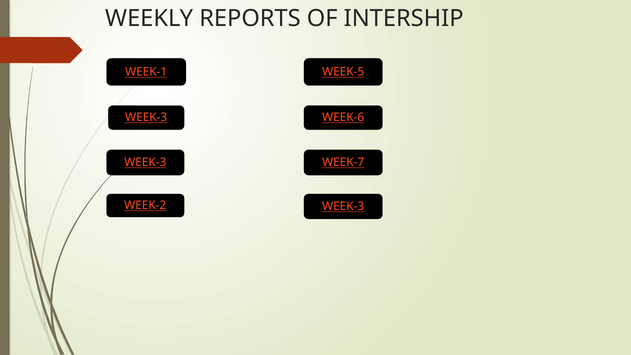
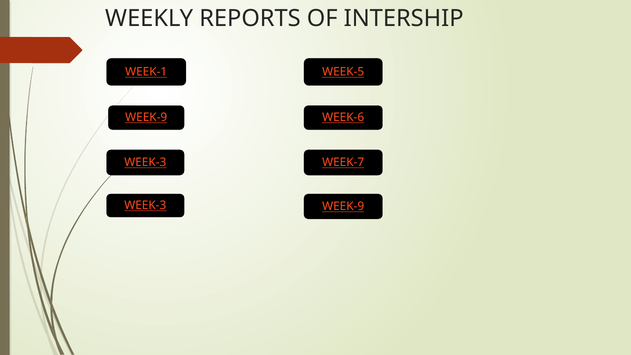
WEEK-3 at (146, 117): WEEK-3 -> WEEK-9
WEEK-2 at (145, 205): WEEK-2 -> WEEK-3
WEEK-3 at (343, 206): WEEK-3 -> WEEK-9
